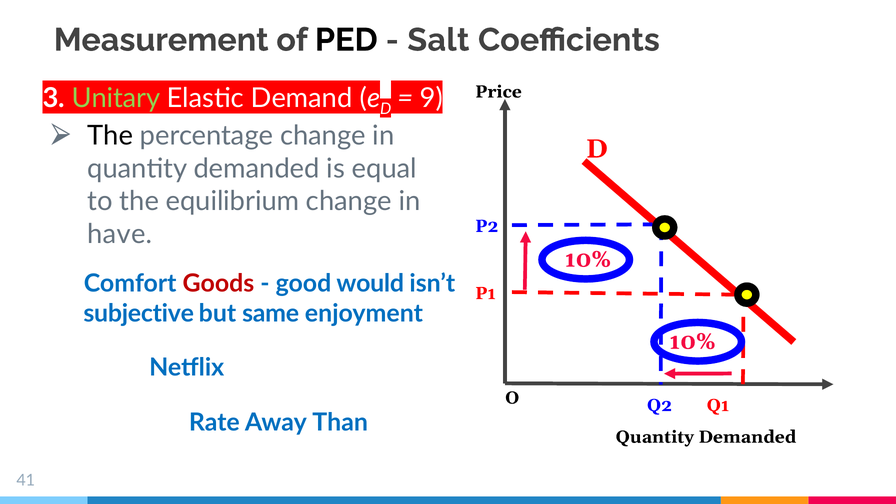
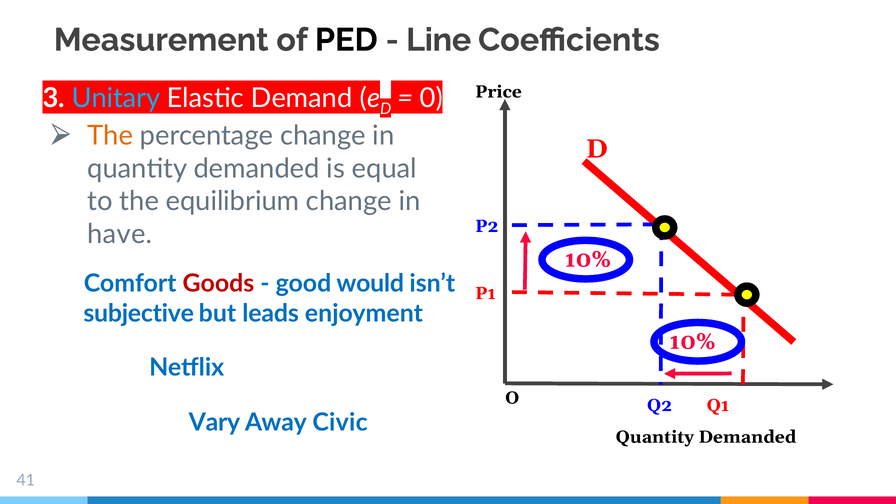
Salt: Salt -> Line
Unitary colour: light green -> light blue
9: 9 -> 0
The at (110, 136) colour: black -> orange
same: same -> leads
Rate: Rate -> Vary
Than: Than -> Civic
